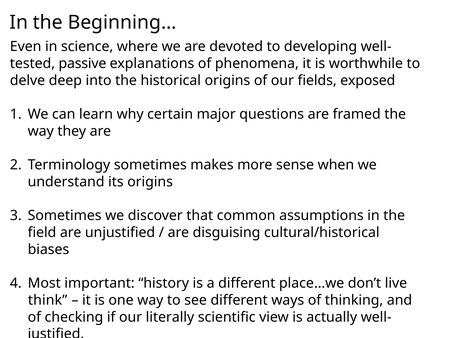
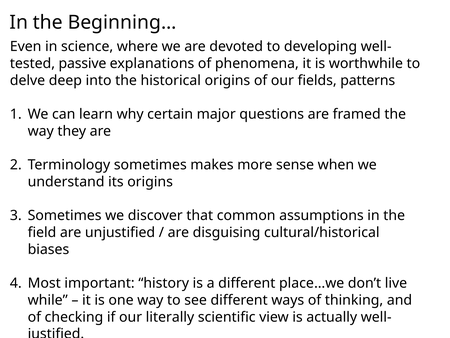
exposed: exposed -> patterns
think: think -> while
